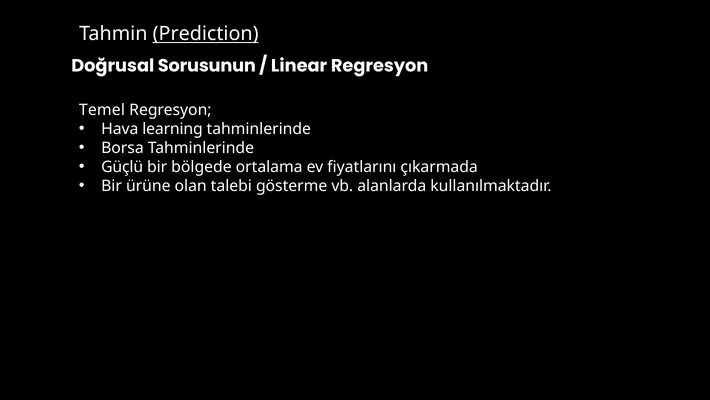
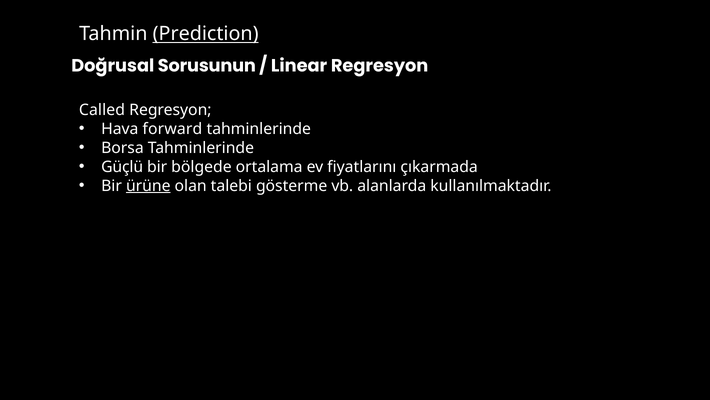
Temel: Temel -> Called
learning: learning -> forward
ürüne underline: none -> present
